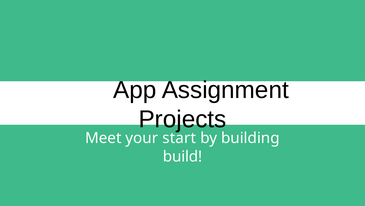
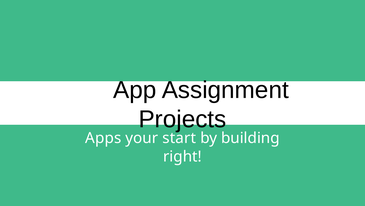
Meet: Meet -> Apps
build: build -> right
